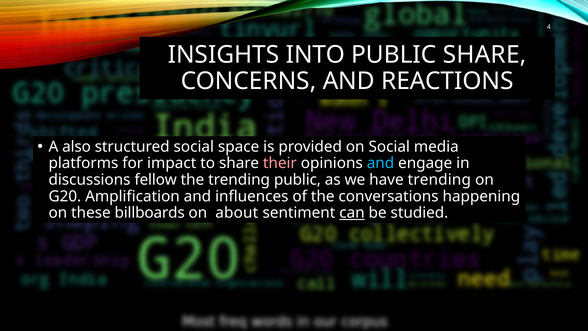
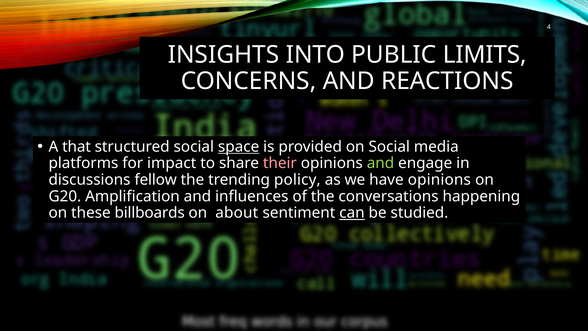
PUBLIC SHARE: SHARE -> LIMITS
also: also -> that
space underline: none -> present
and at (380, 163) colour: light blue -> light green
trending public: public -> policy
have trending: trending -> opinions
